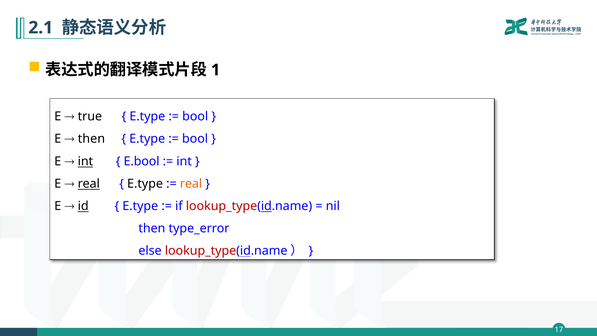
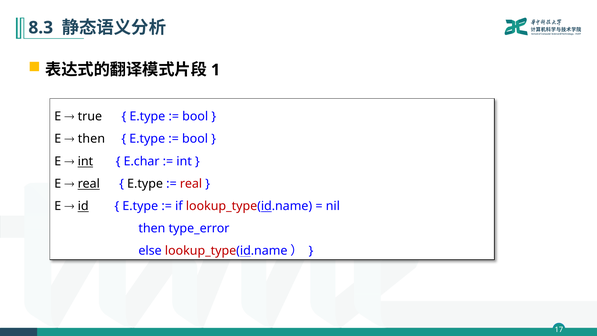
2.1: 2.1 -> 8.3
E.bool: E.bool -> E.char
real at (191, 184) colour: orange -> red
